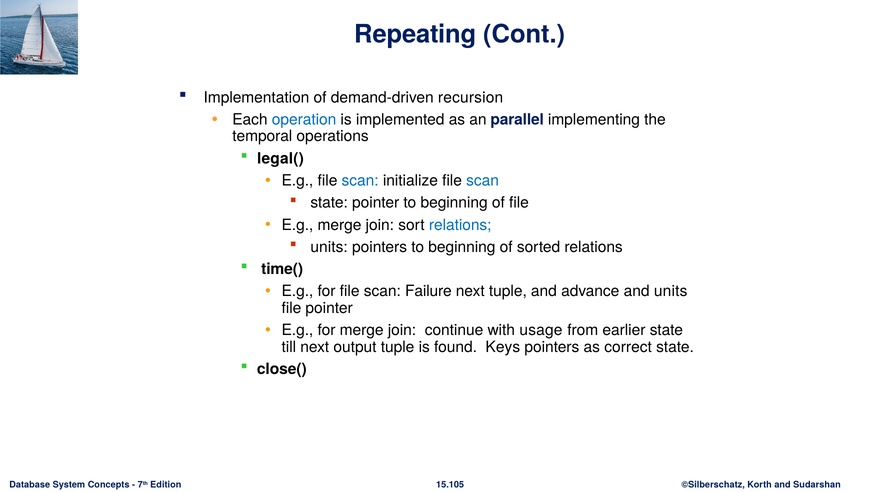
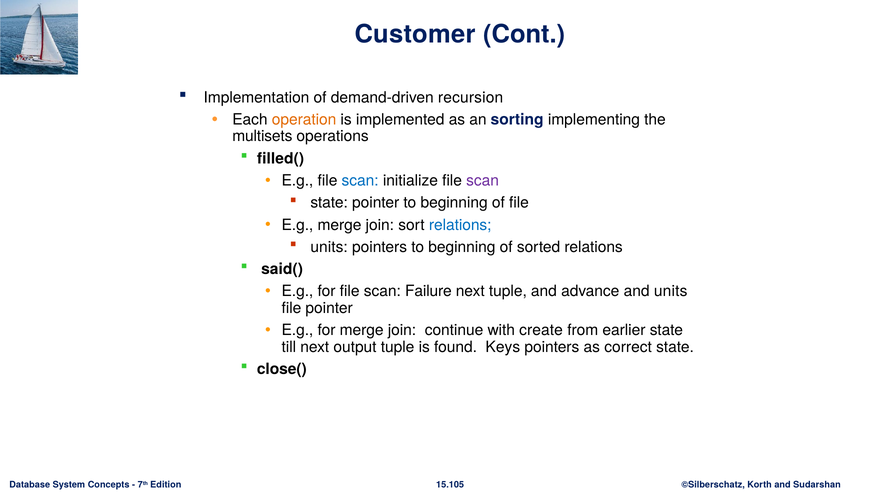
Repeating: Repeating -> Customer
operation colour: blue -> orange
parallel: parallel -> sorting
temporal: temporal -> multisets
legal(: legal( -> filled(
scan at (483, 181) colour: blue -> purple
time(: time( -> said(
usage: usage -> create
